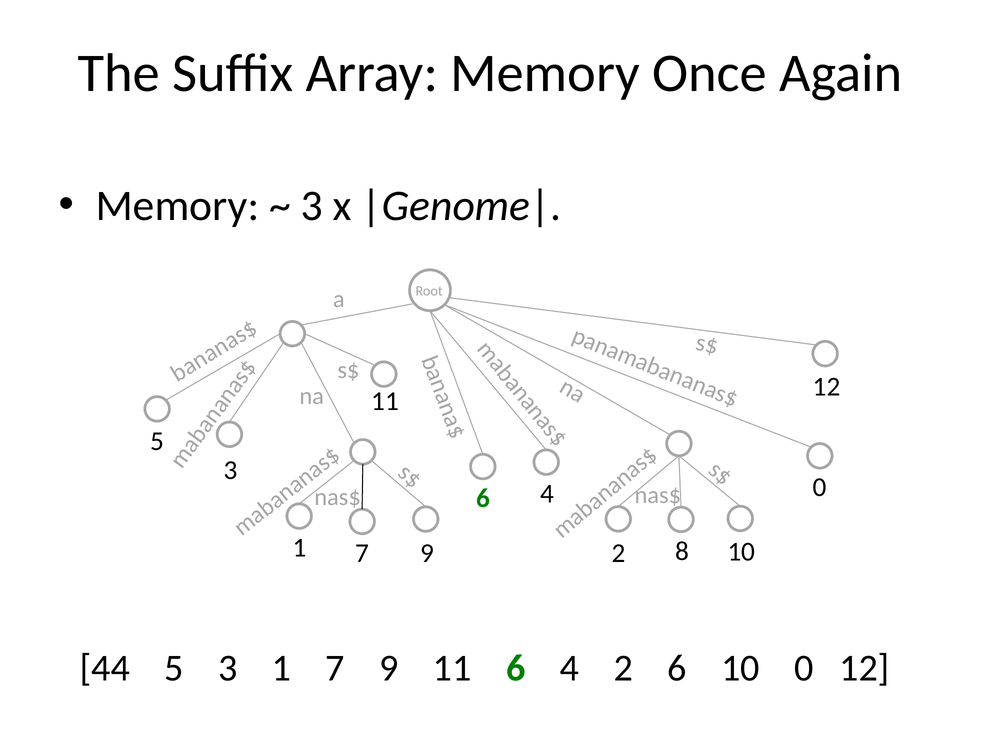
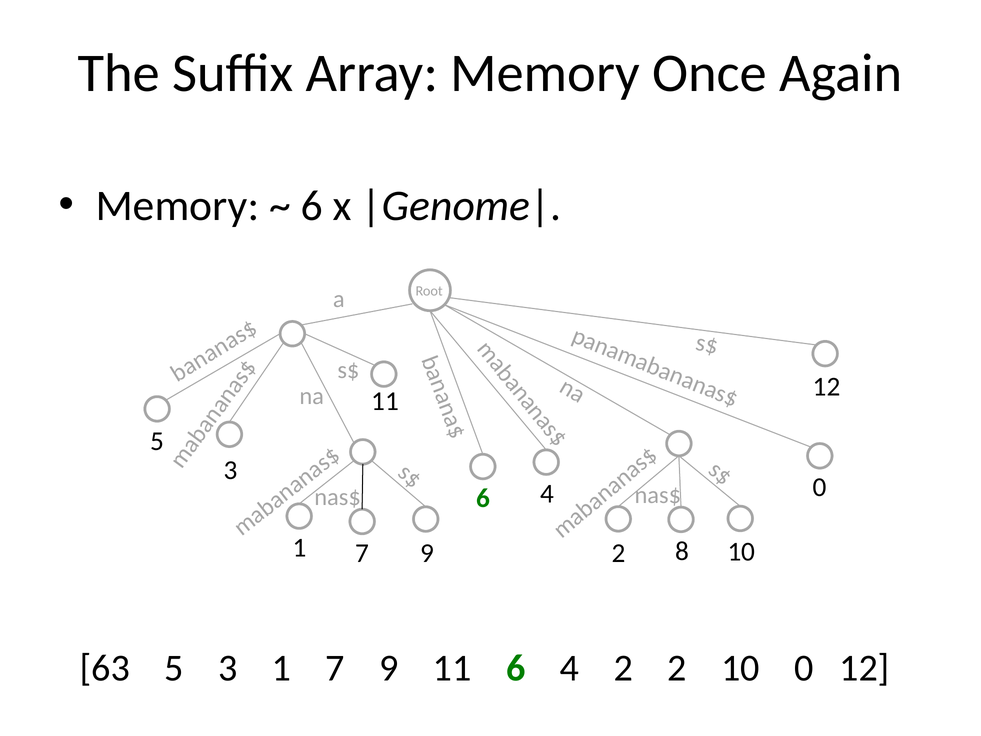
3 at (312, 206): 3 -> 6
44: 44 -> 63
2 6: 6 -> 2
